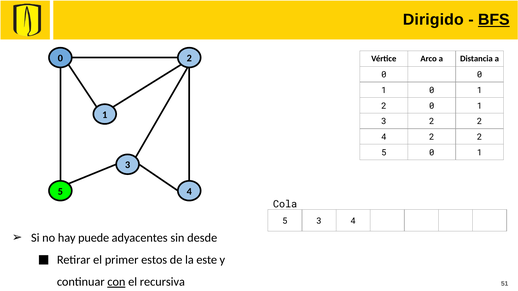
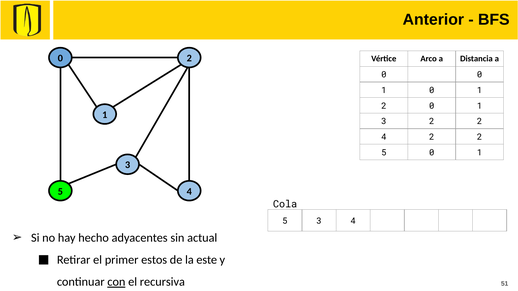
Dirigido: Dirigido -> Anterior
BFS underline: present -> none
puede: puede -> hecho
desde: desde -> actual
